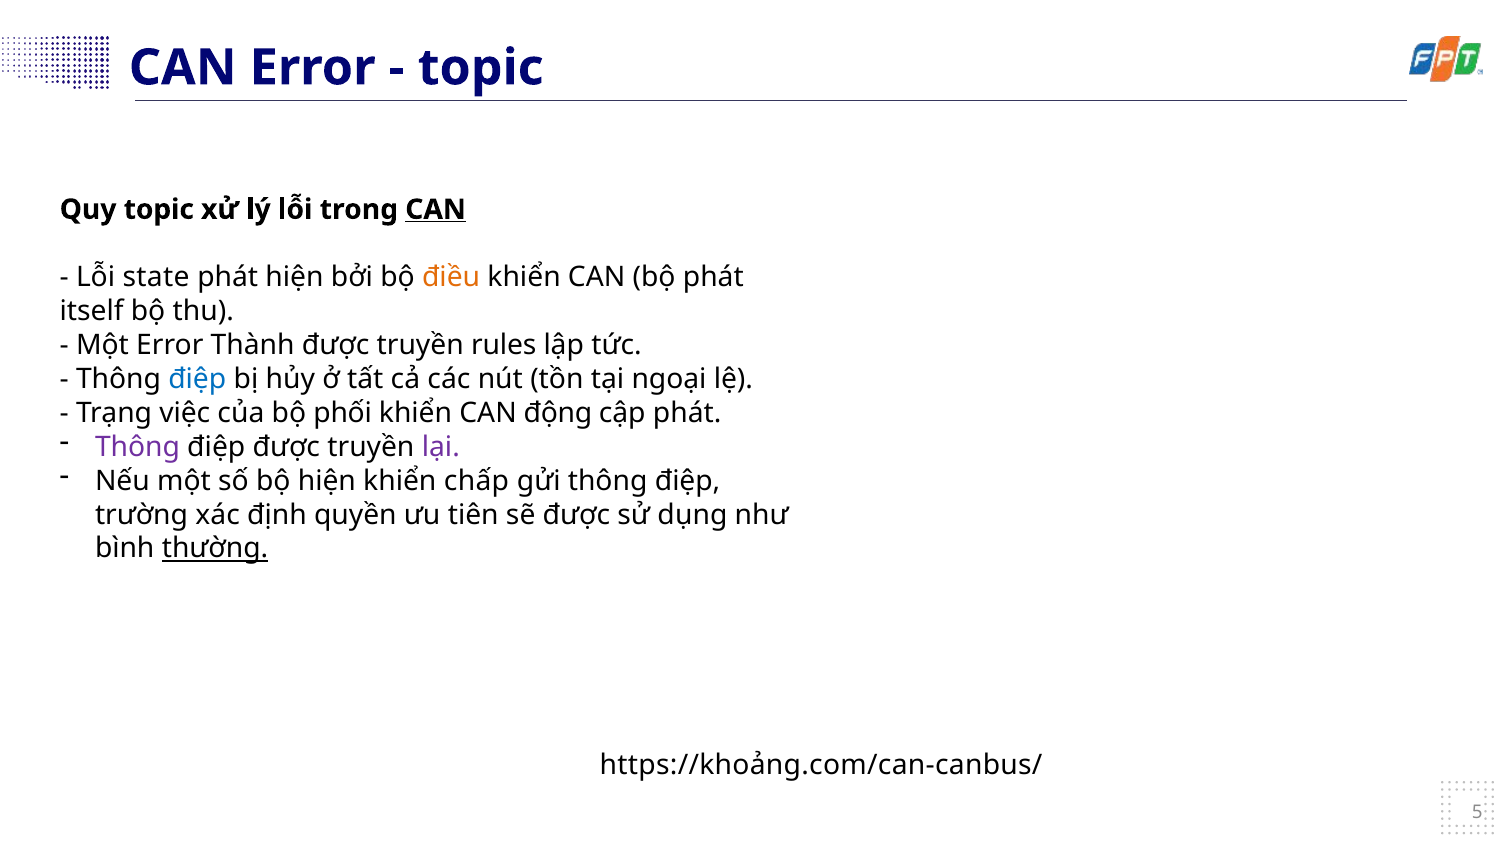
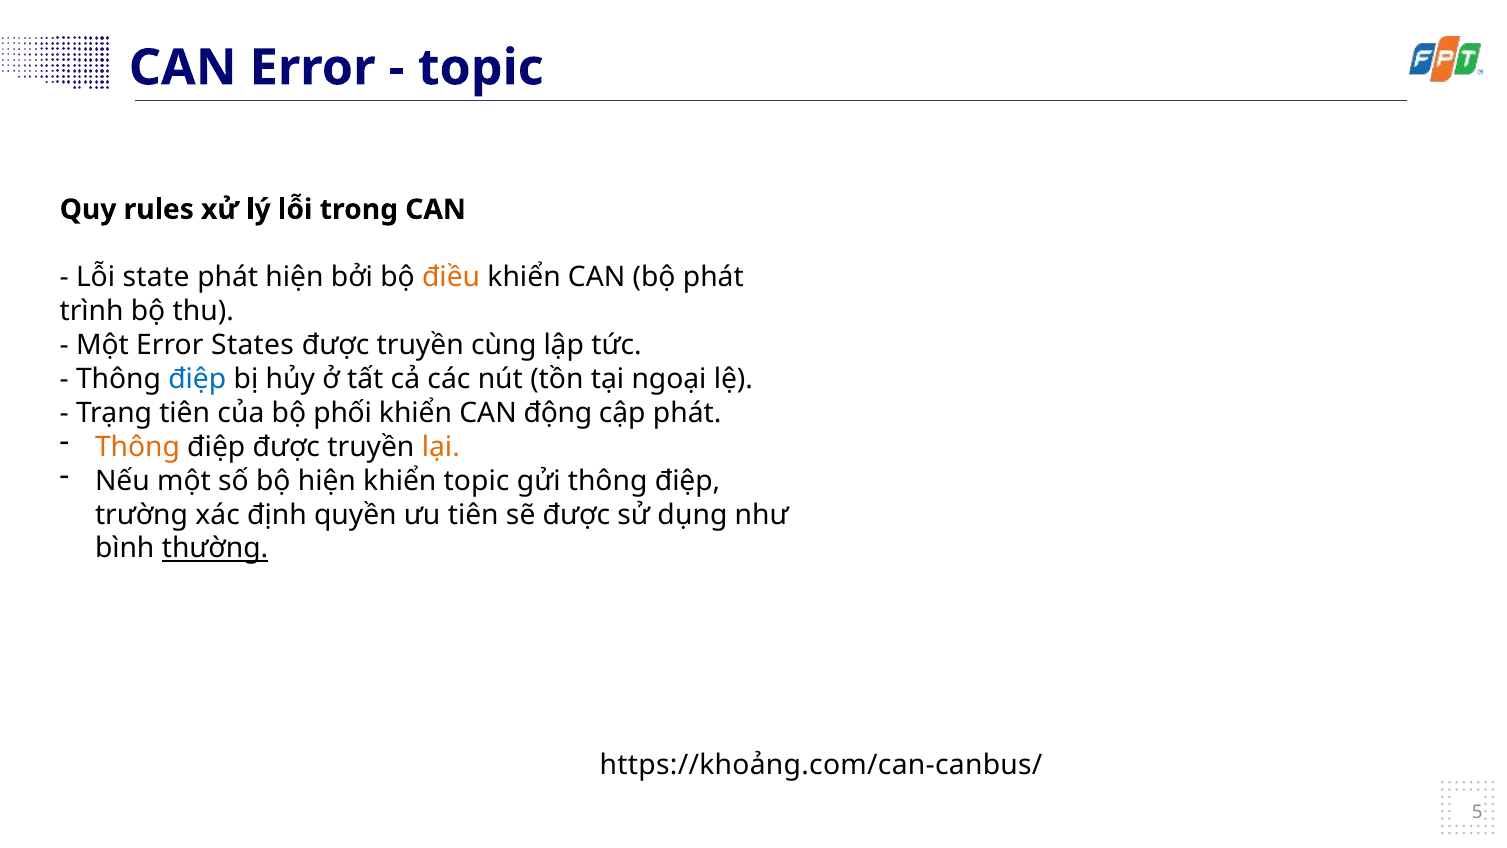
Quy topic: topic -> rules
CAN at (436, 209) underline: present -> none
itself: itself -> trình
Thành: Thành -> States
rules: rules -> cùng
Trạng việc: việc -> tiên
Thông at (137, 447) colour: purple -> orange
lại colour: purple -> orange
khiển chấp: chấp -> topic
